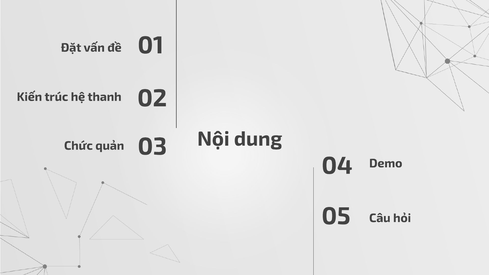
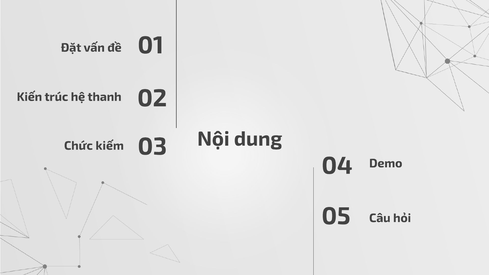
quản: quản -> kiếm
